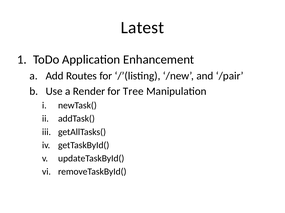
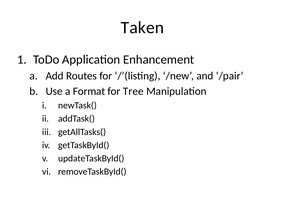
Latest: Latest -> Taken
Render: Render -> Format
